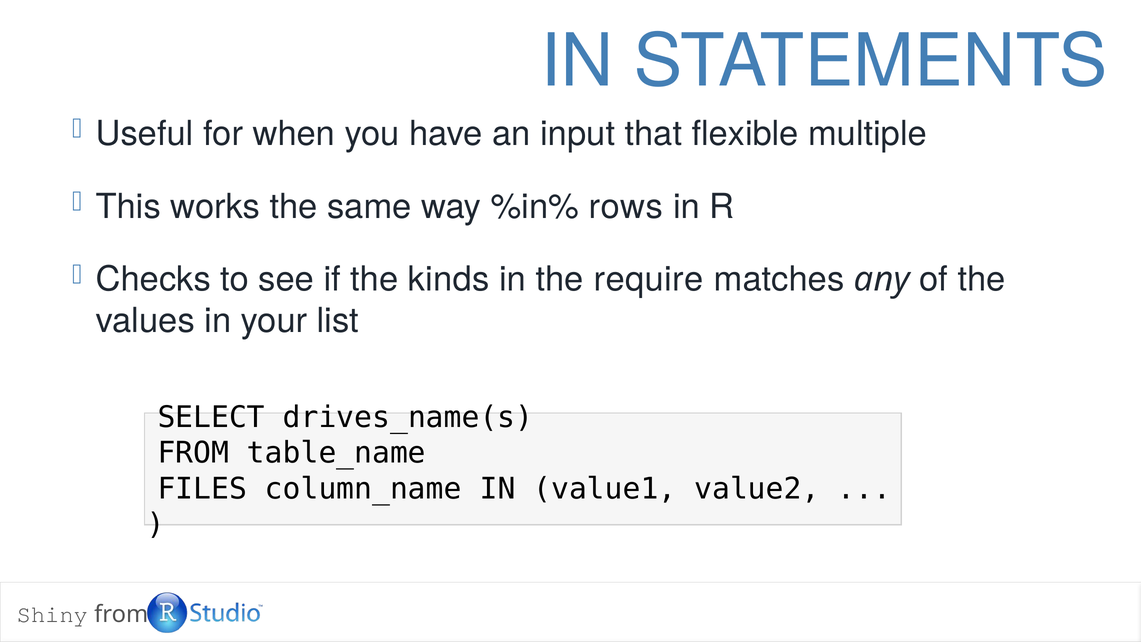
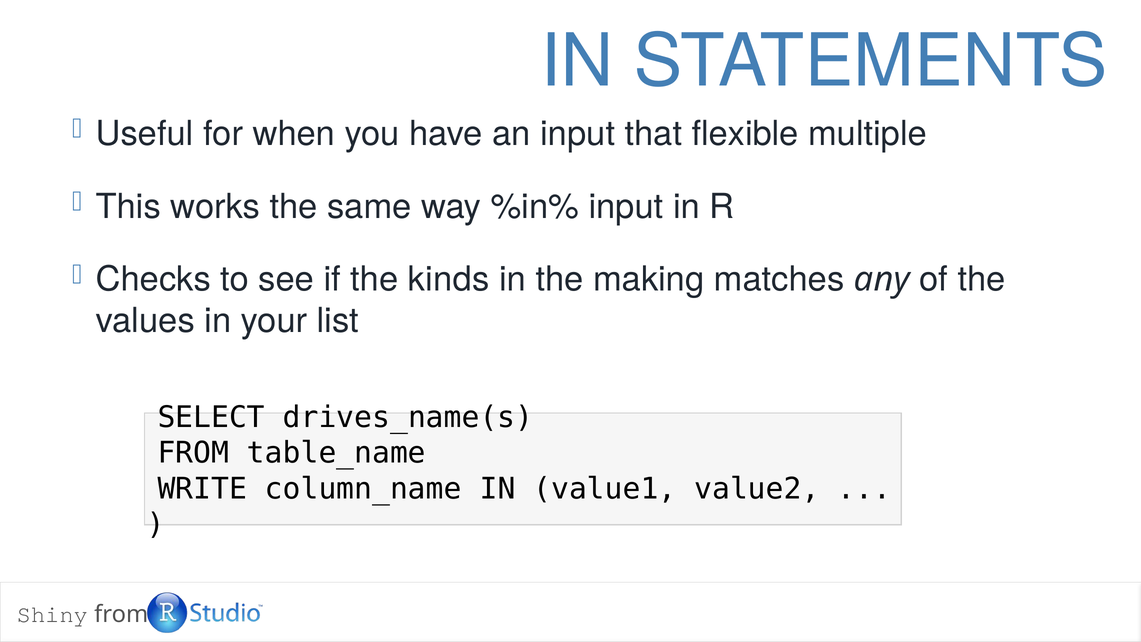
%in% rows: rows -> input
require: require -> making
FILES: FILES -> WRITE
